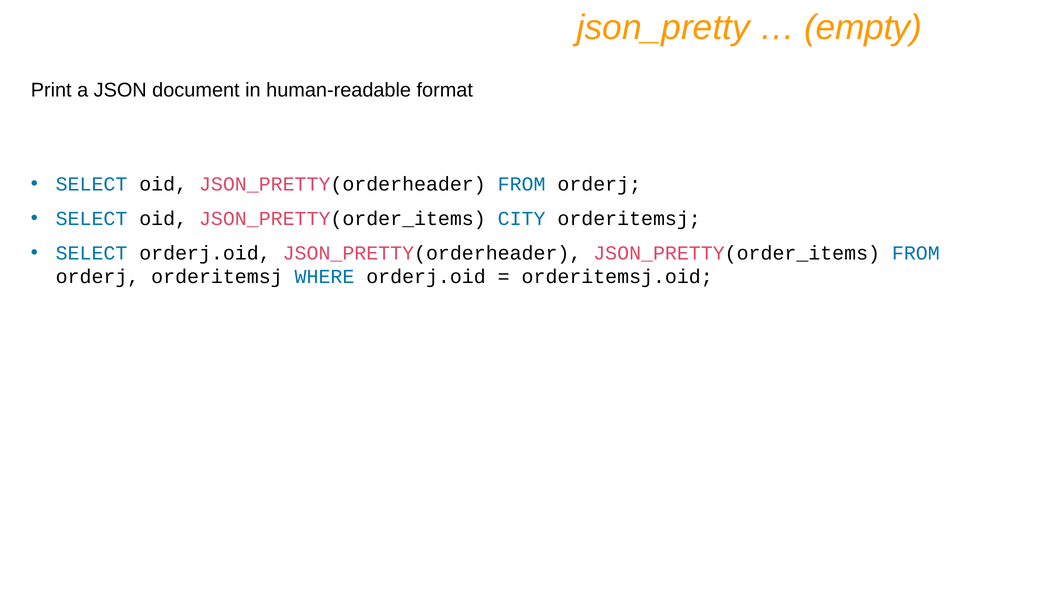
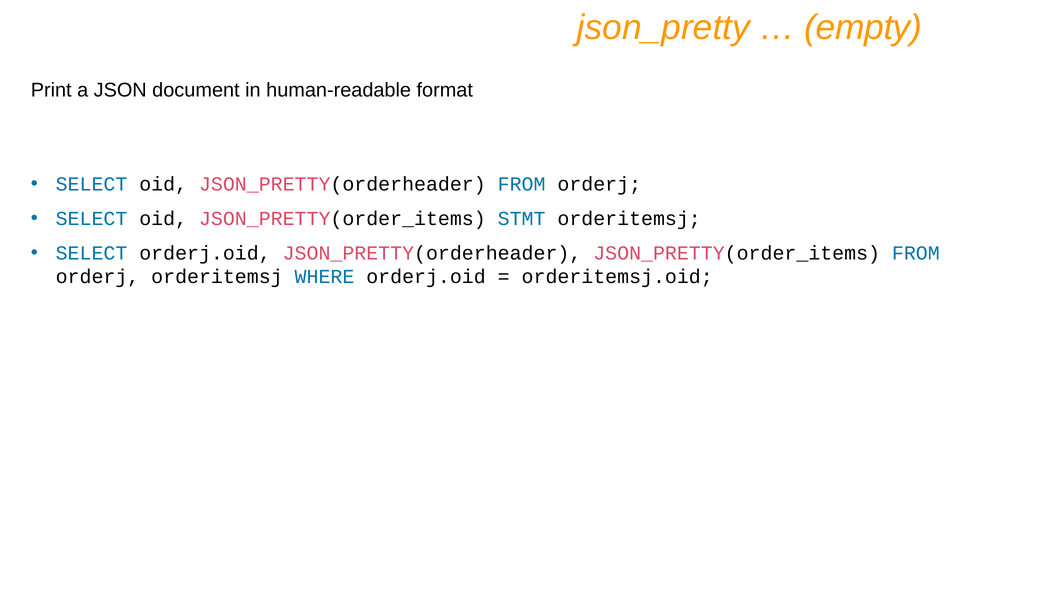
CITY: CITY -> STMT
